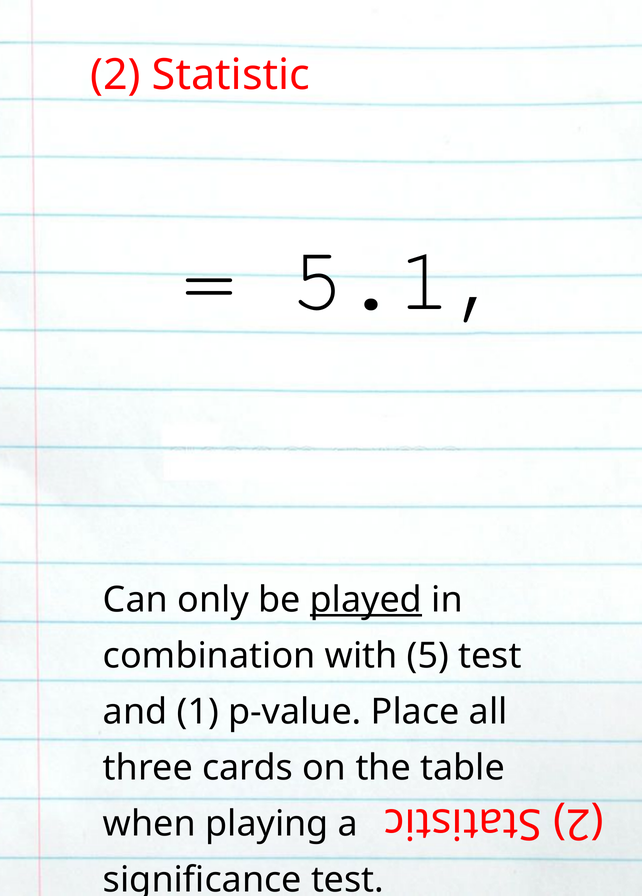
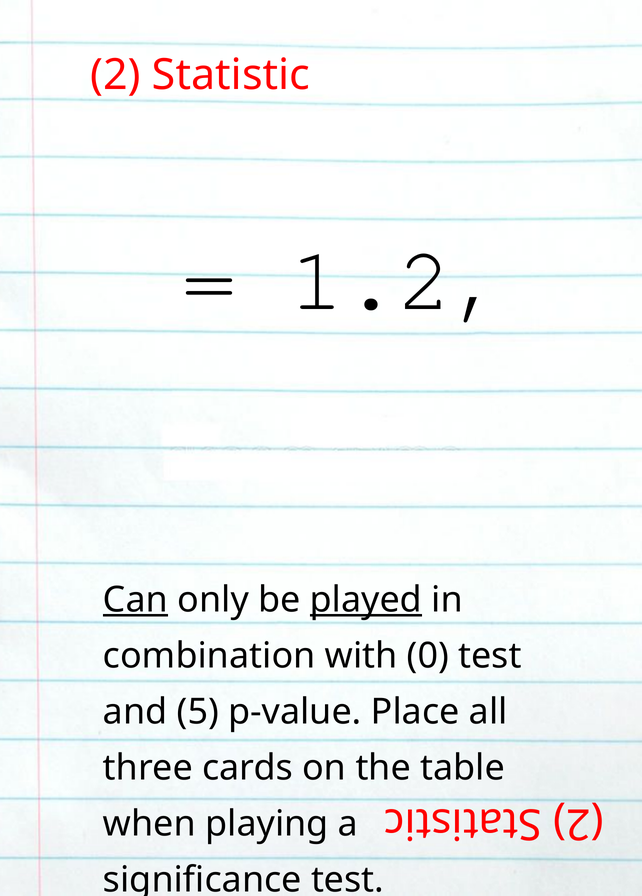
5.1: 5.1 -> 1.2
Can underline: none -> present
5: 5 -> 0
1: 1 -> 5
